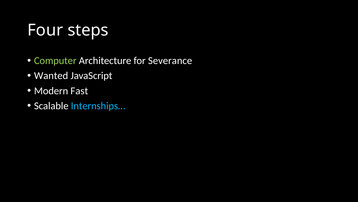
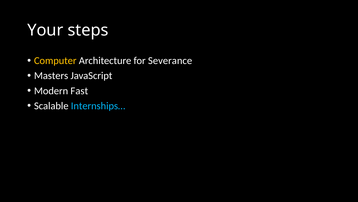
Four: Four -> Your
Computer colour: light green -> yellow
Wanted: Wanted -> Masters
